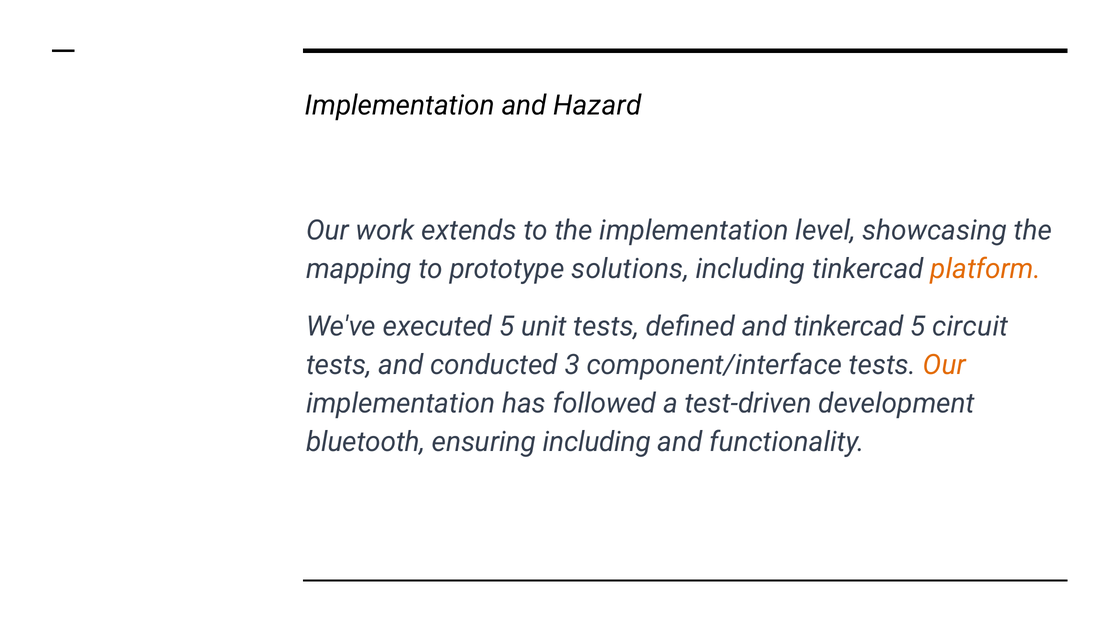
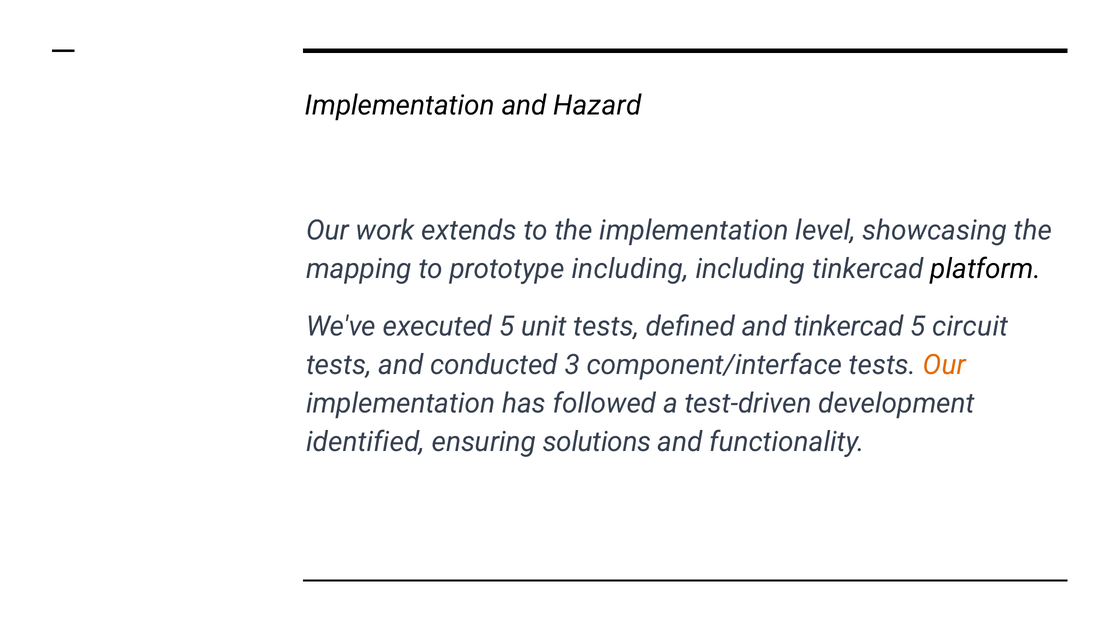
prototype solutions: solutions -> including
platform colour: orange -> black
bluetooth: bluetooth -> identified
ensuring including: including -> solutions
